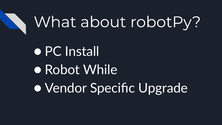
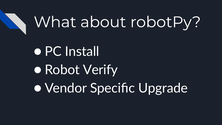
While: While -> Verify
